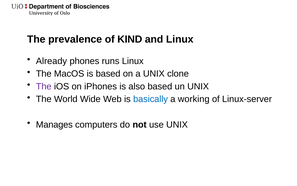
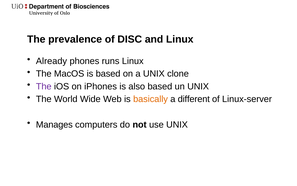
KIND: KIND -> DISC
basically colour: blue -> orange
working: working -> different
